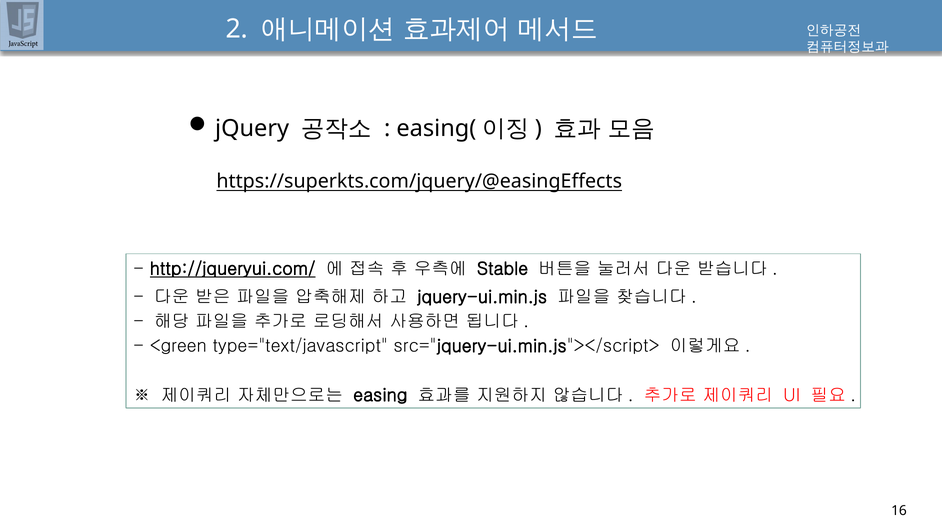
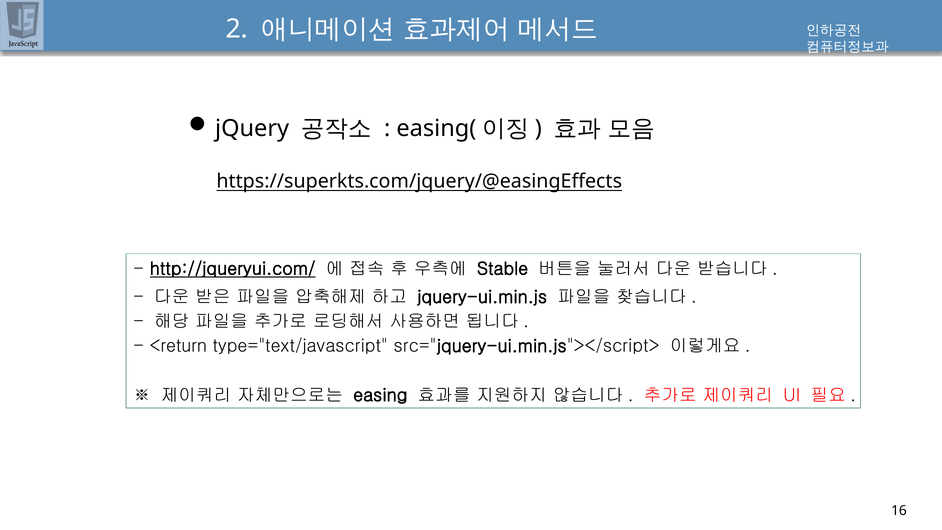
<green: <green -> <return
